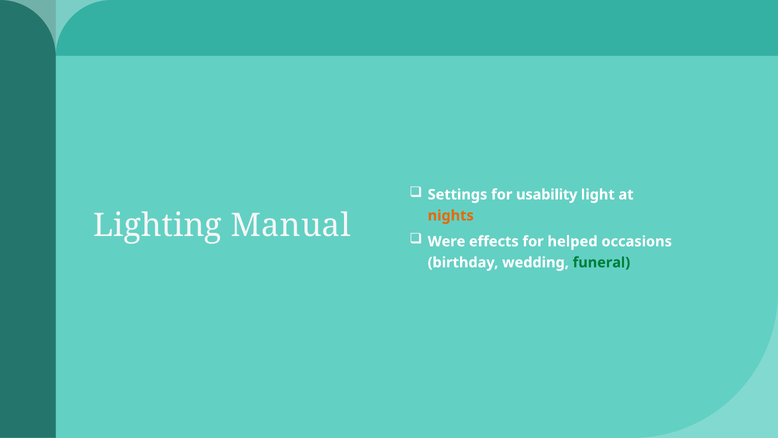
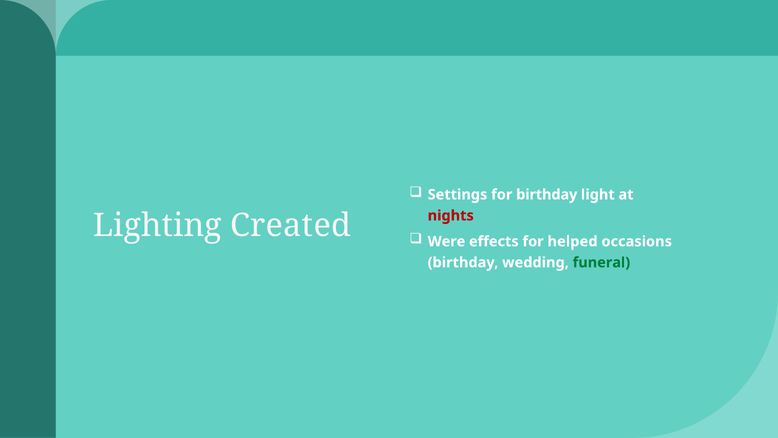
for usability: usability -> birthday
nights colour: orange -> red
Manual: Manual -> Created
